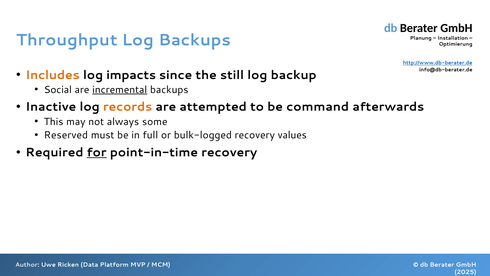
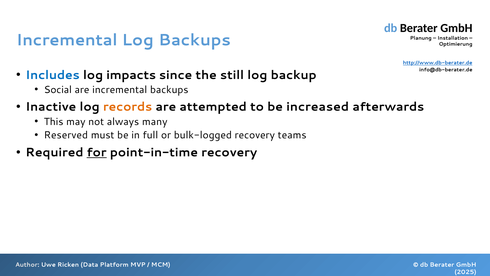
Throughput at (67, 40): Throughput -> Incremental
Includes colour: orange -> blue
incremental at (120, 90) underline: present -> none
command: command -> increased
some: some -> many
values: values -> teams
